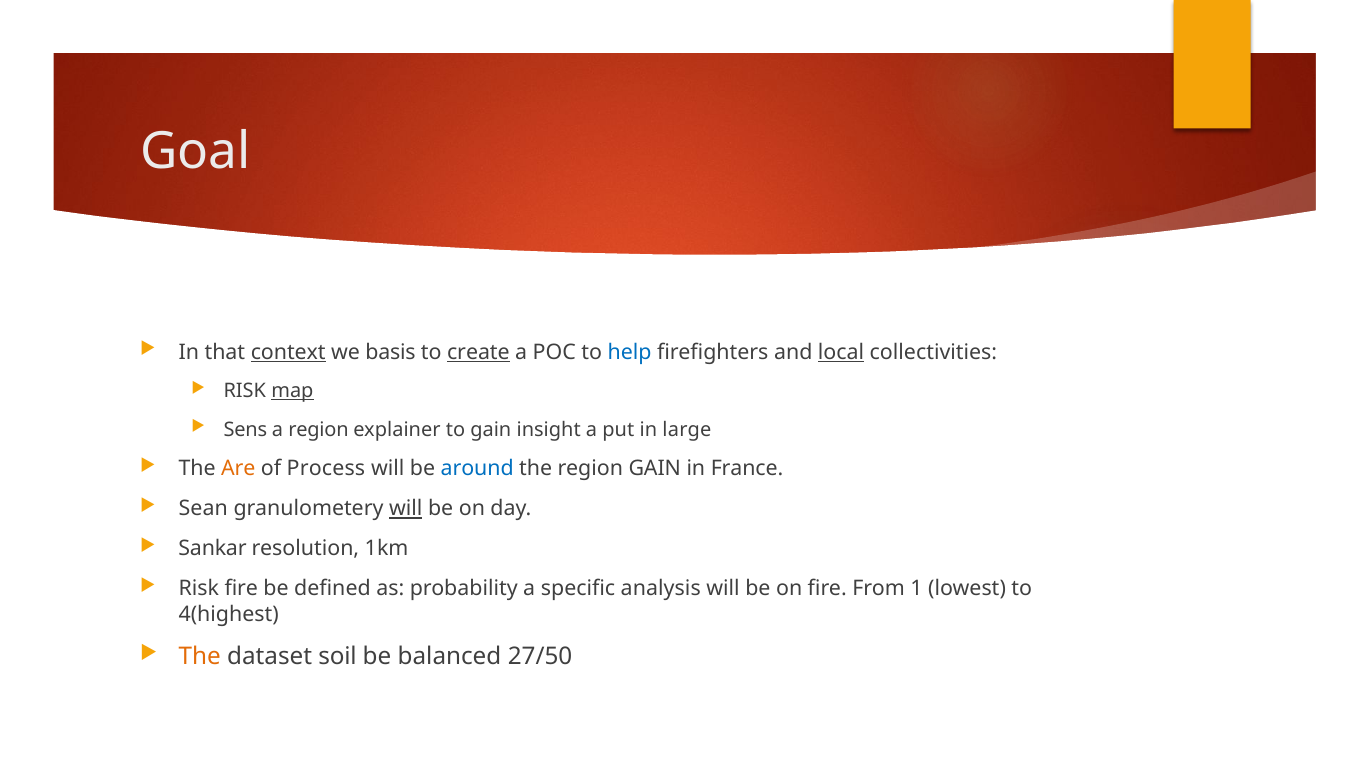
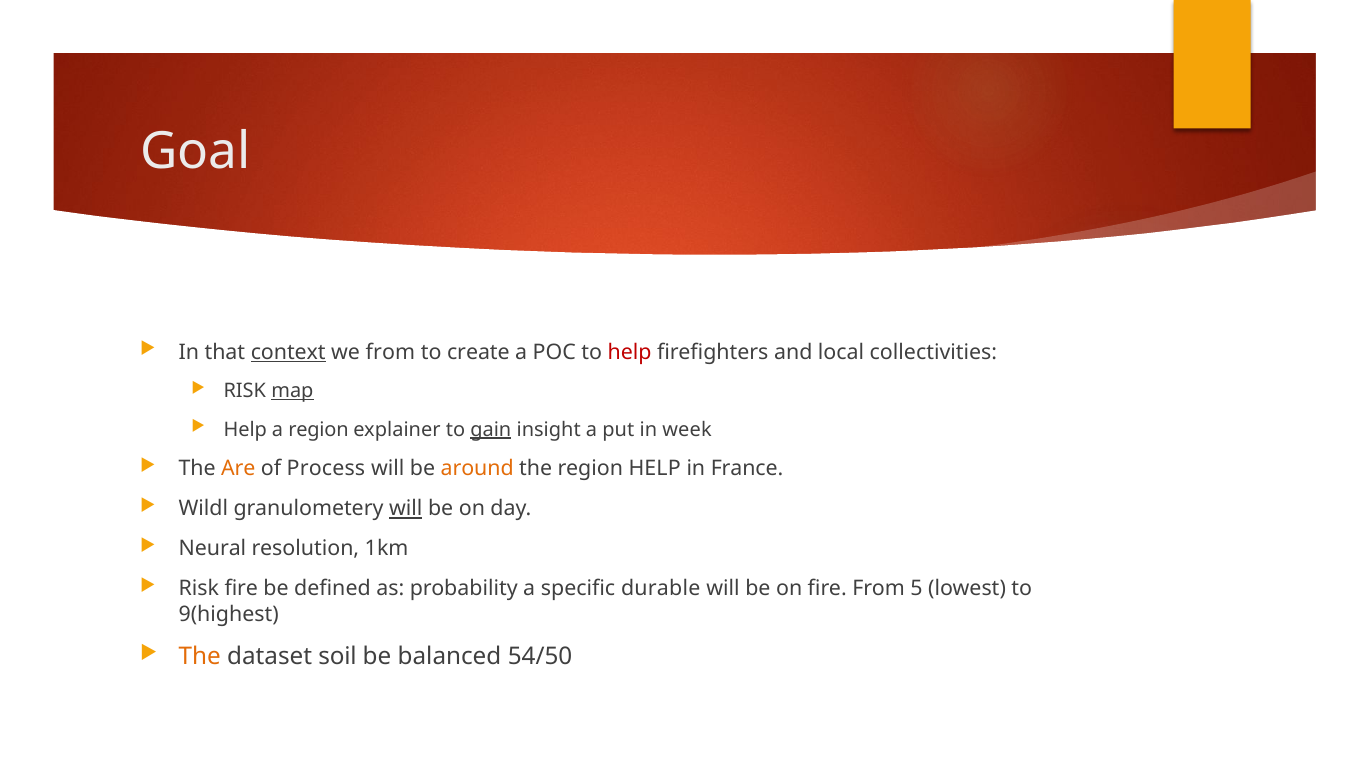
we basis: basis -> from
create underline: present -> none
help at (630, 352) colour: blue -> red
local underline: present -> none
Sens at (245, 429): Sens -> Help
gain at (491, 429) underline: none -> present
large: large -> week
around colour: blue -> orange
region GAIN: GAIN -> HELP
Sean: Sean -> Wildl
Sankar: Sankar -> Neural
analysis: analysis -> durable
1: 1 -> 5
4(highest: 4(highest -> 9(highest
27/50: 27/50 -> 54/50
